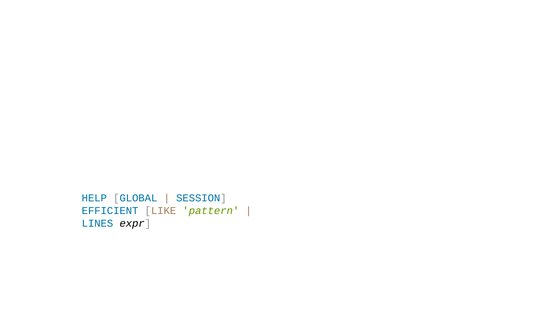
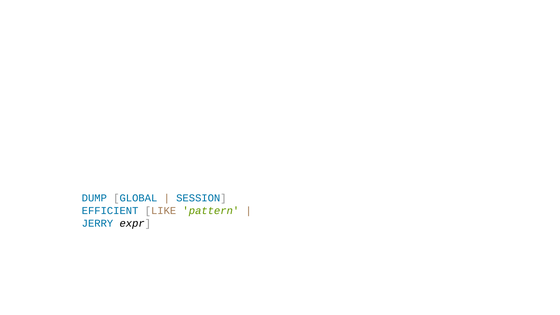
HELP: HELP -> DUMP
LINES: LINES -> JERRY
